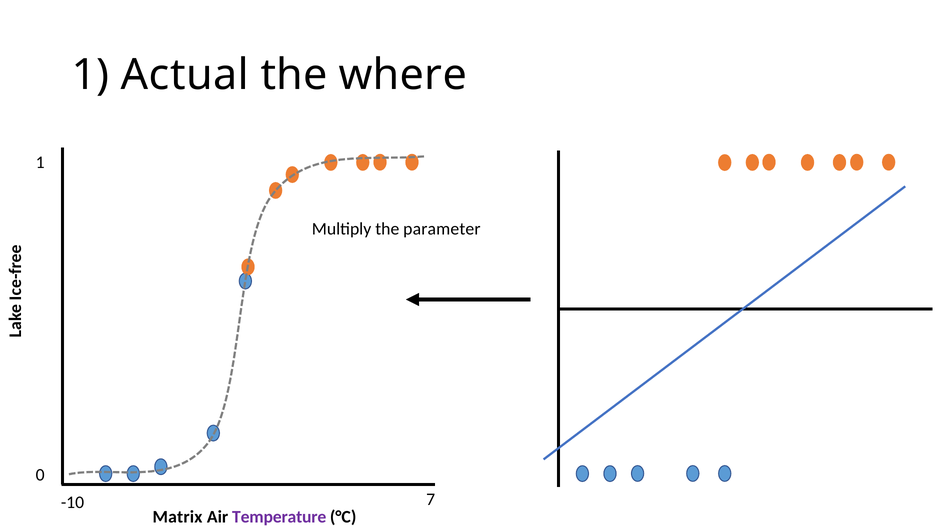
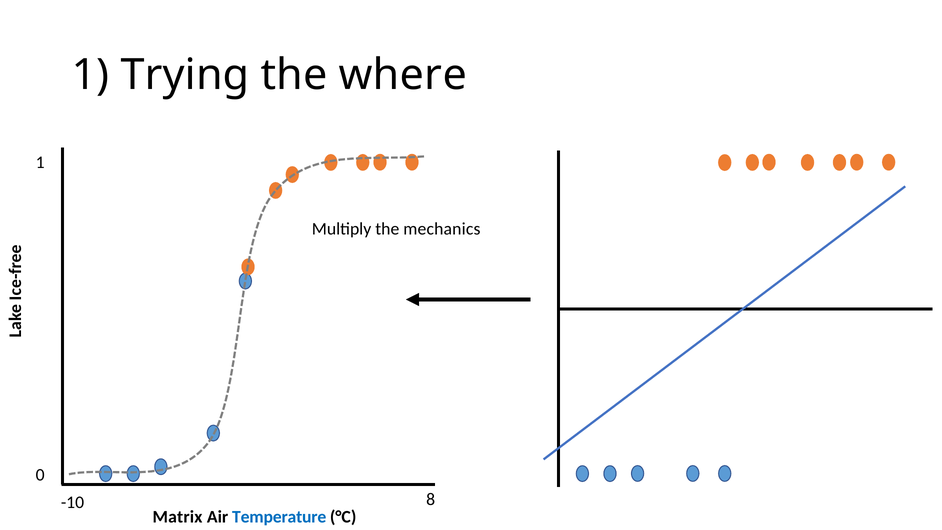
Actual: Actual -> Trying
parameter: parameter -> mechanics
7: 7 -> 8
Temperature colour: purple -> blue
